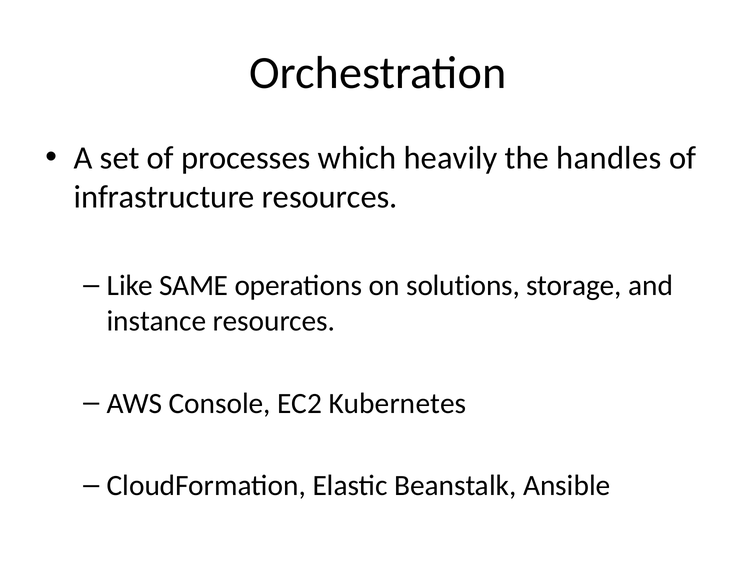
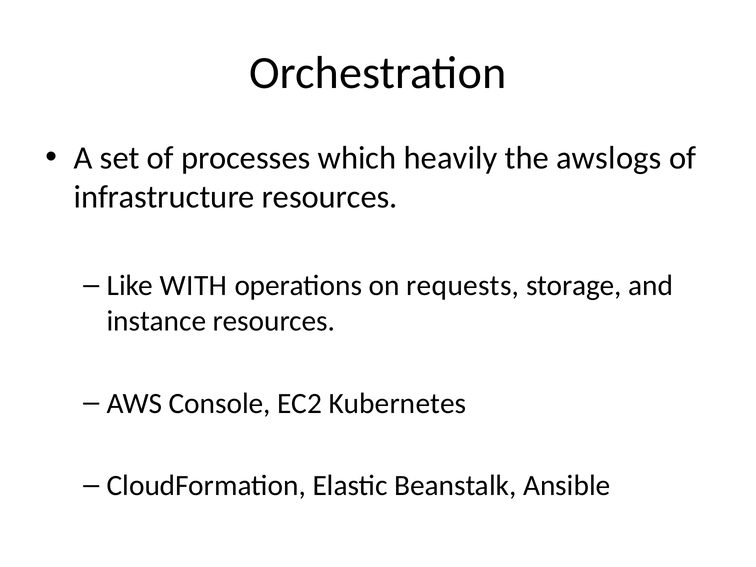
handles: handles -> awslogs
SAME: SAME -> WITH
solutions: solutions -> requests
